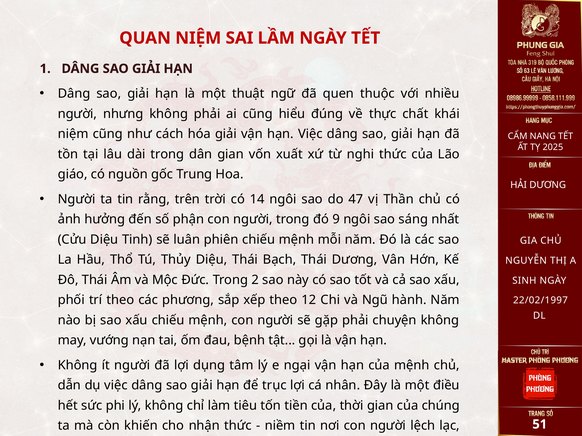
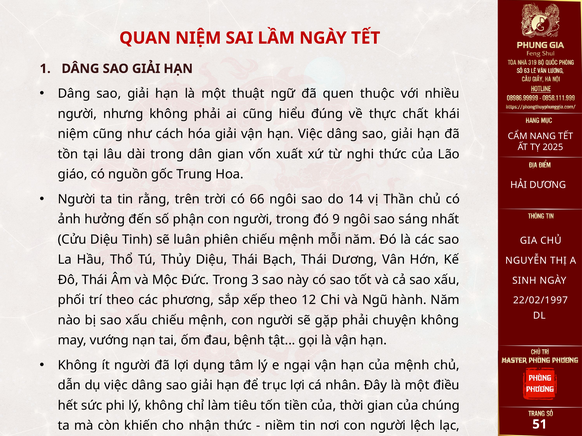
14: 14 -> 66
47: 47 -> 14
2: 2 -> 3
